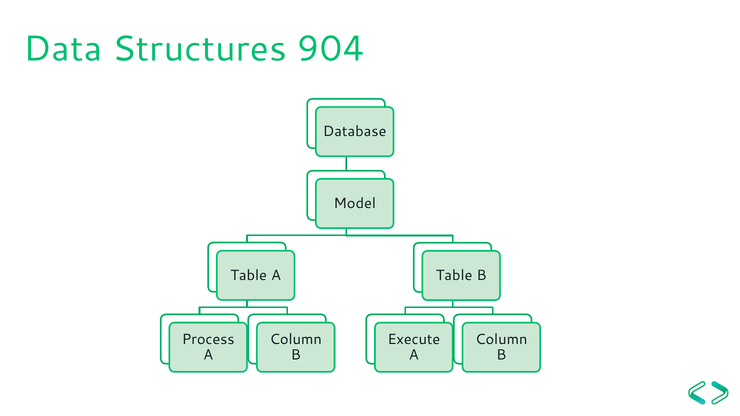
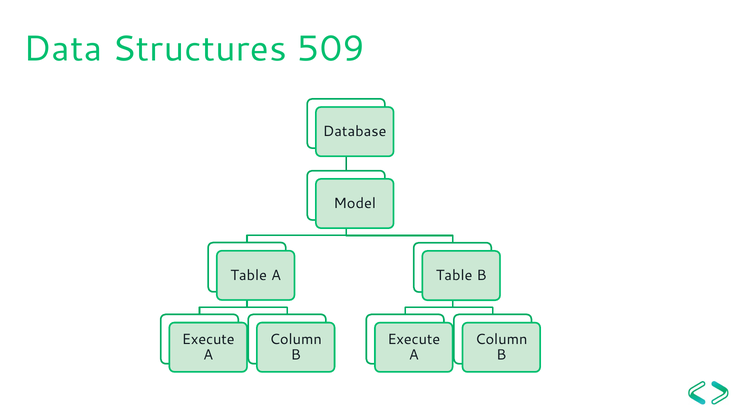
904: 904 -> 509
Process at (208, 339): Process -> Execute
